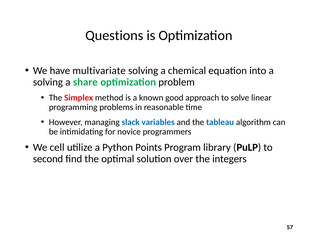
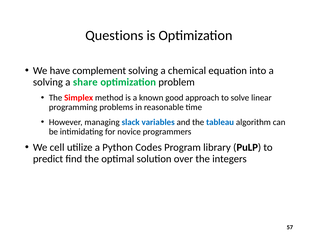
multivariate: multivariate -> complement
Points: Points -> Codes
second: second -> predict
